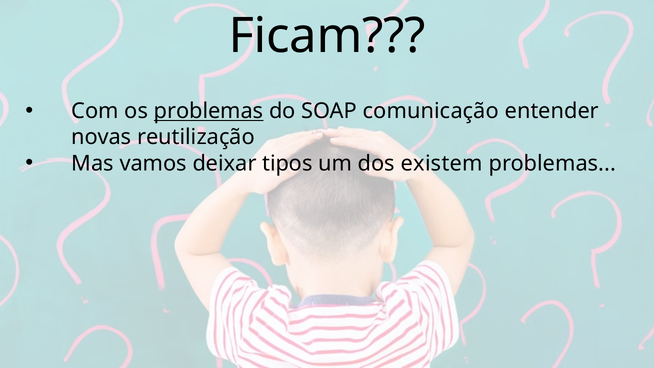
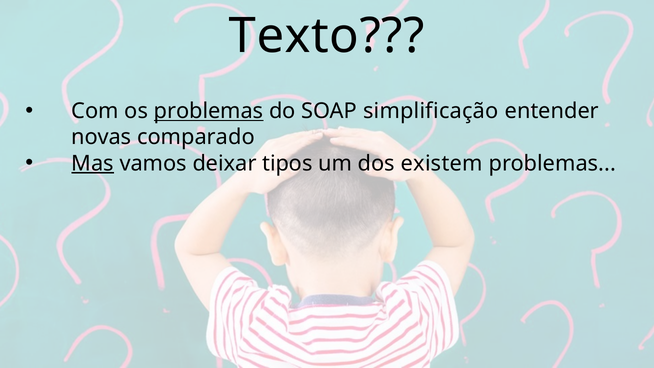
Ficam: Ficam -> Texto
comunicação: comunicação -> simplificação
reutilização: reutilização -> comparado
Mas underline: none -> present
